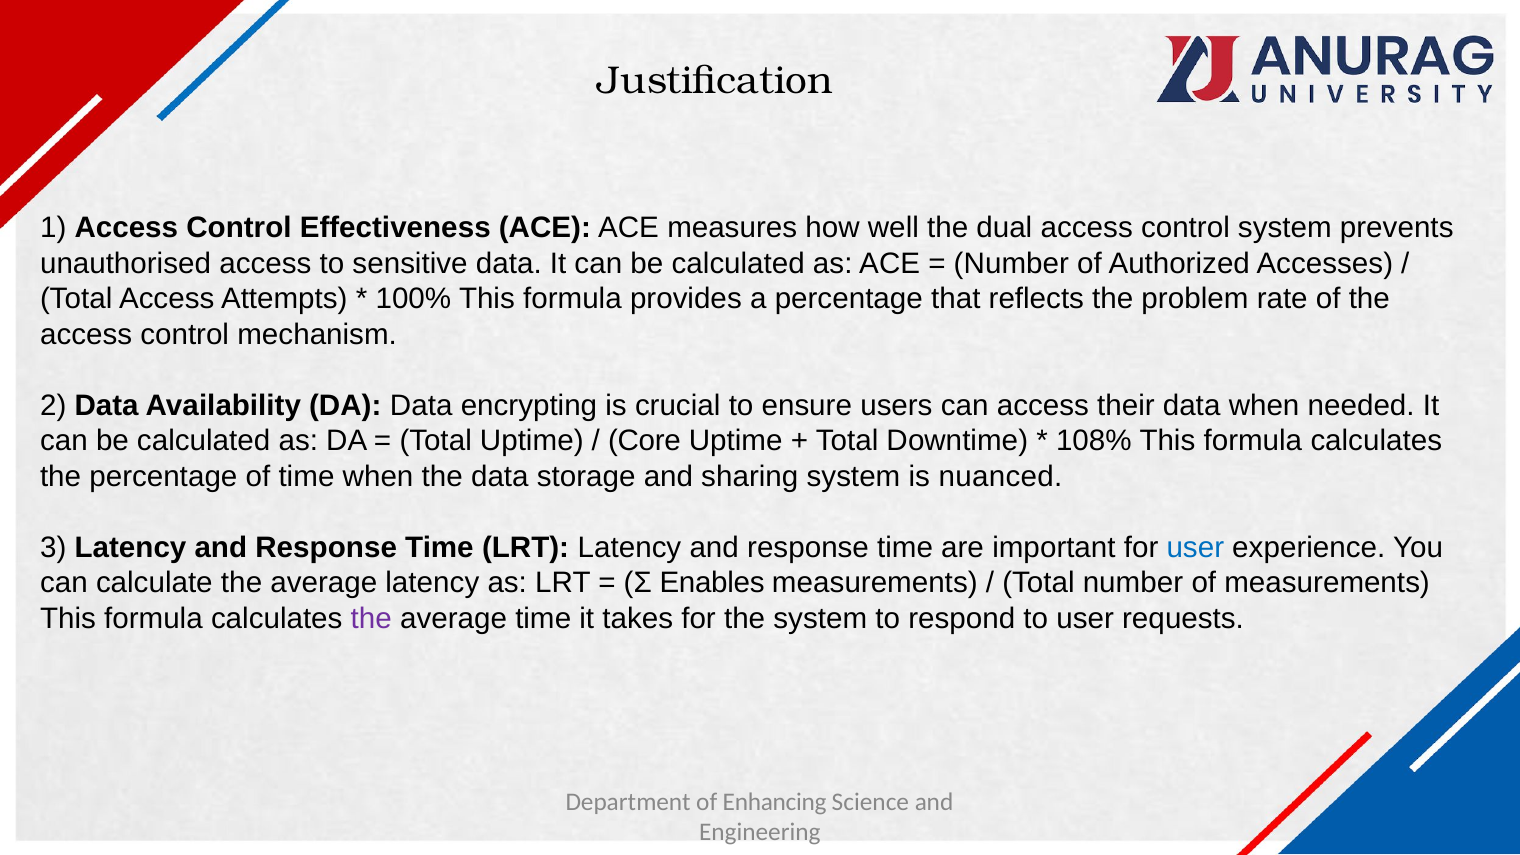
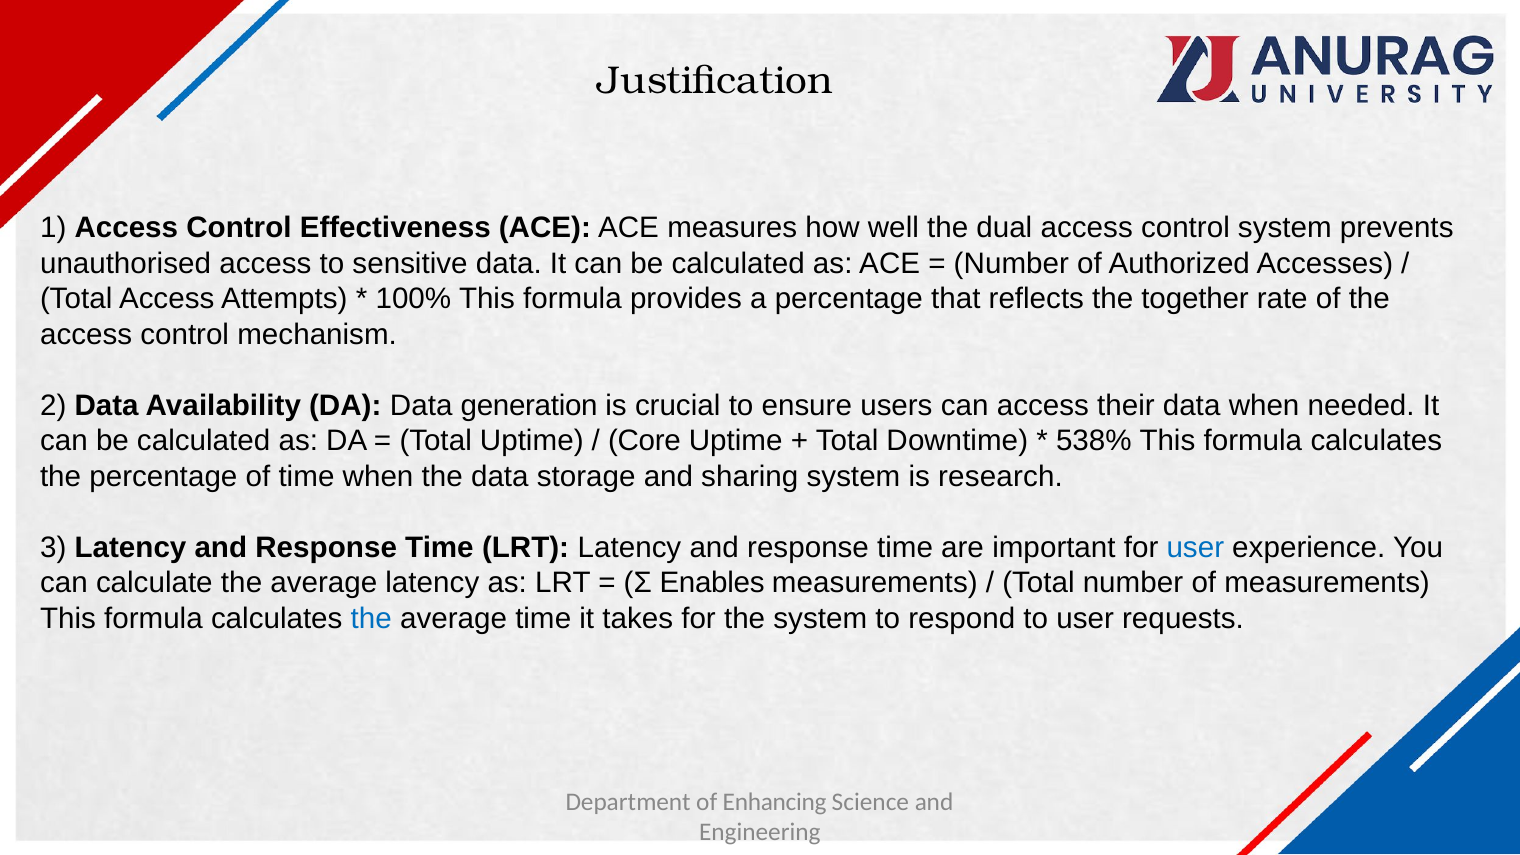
problem: problem -> together
encrypting: encrypting -> generation
108%: 108% -> 538%
nuanced: nuanced -> research
the at (371, 618) colour: purple -> blue
